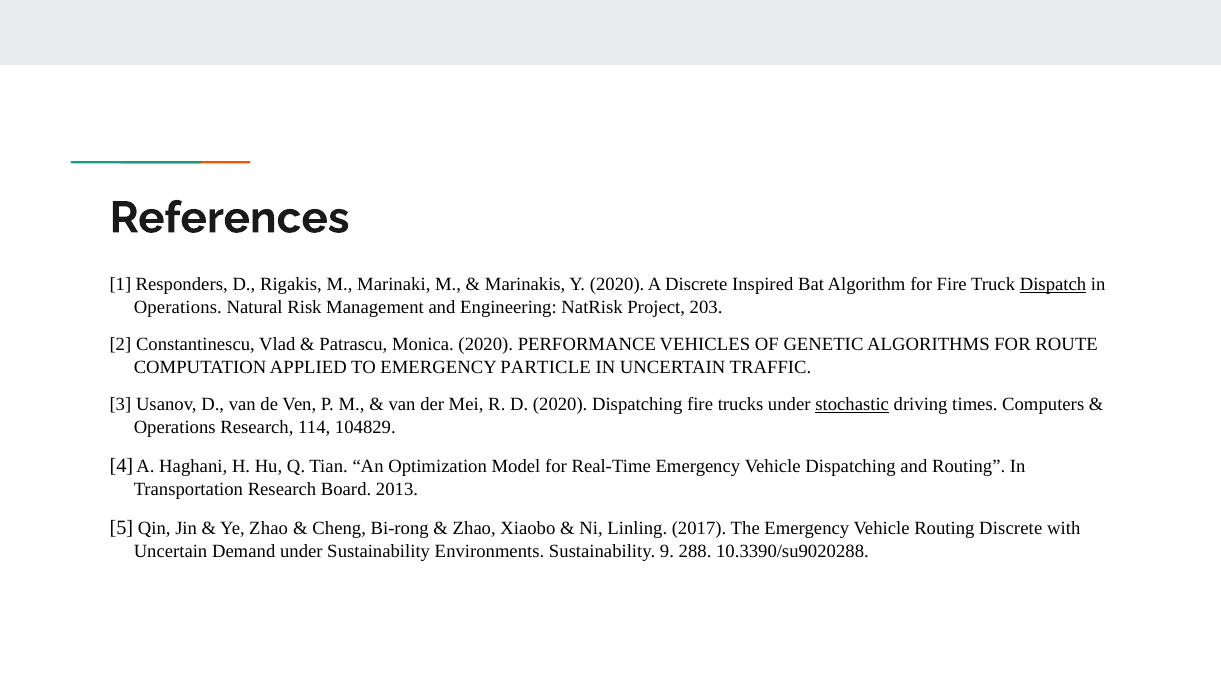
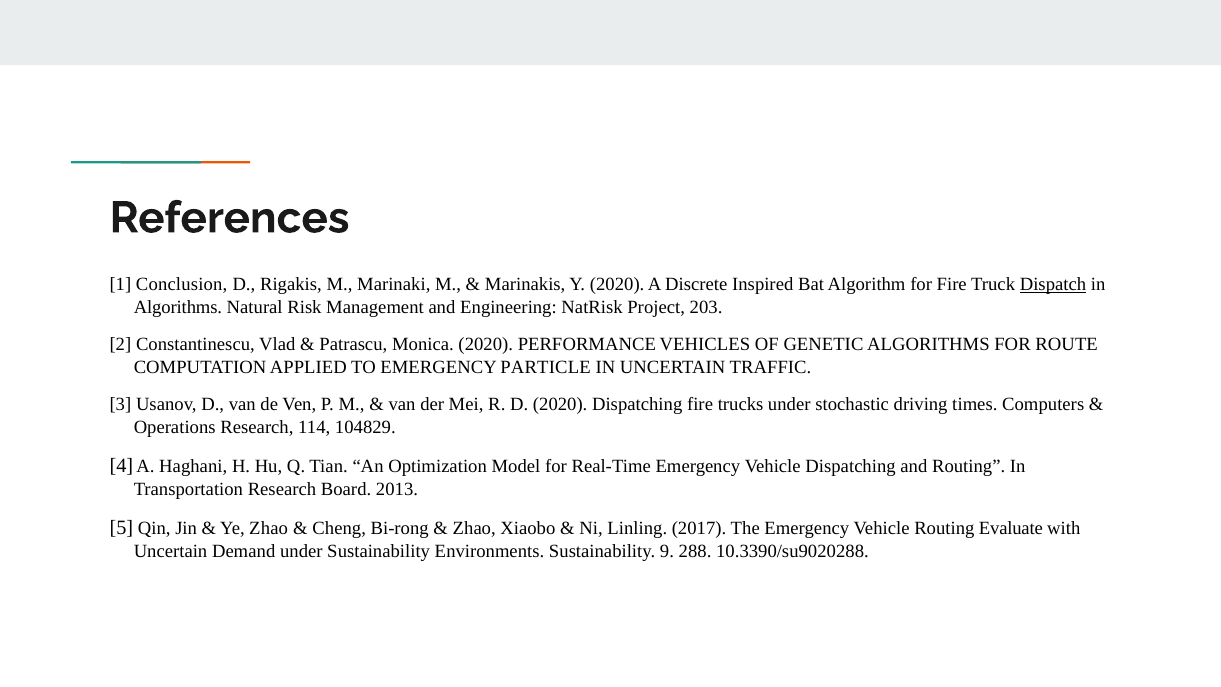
Responders: Responders -> Conclusion
Operations at (178, 307): Operations -> Algorithms
stochastic underline: present -> none
Routing Discrete: Discrete -> Evaluate
